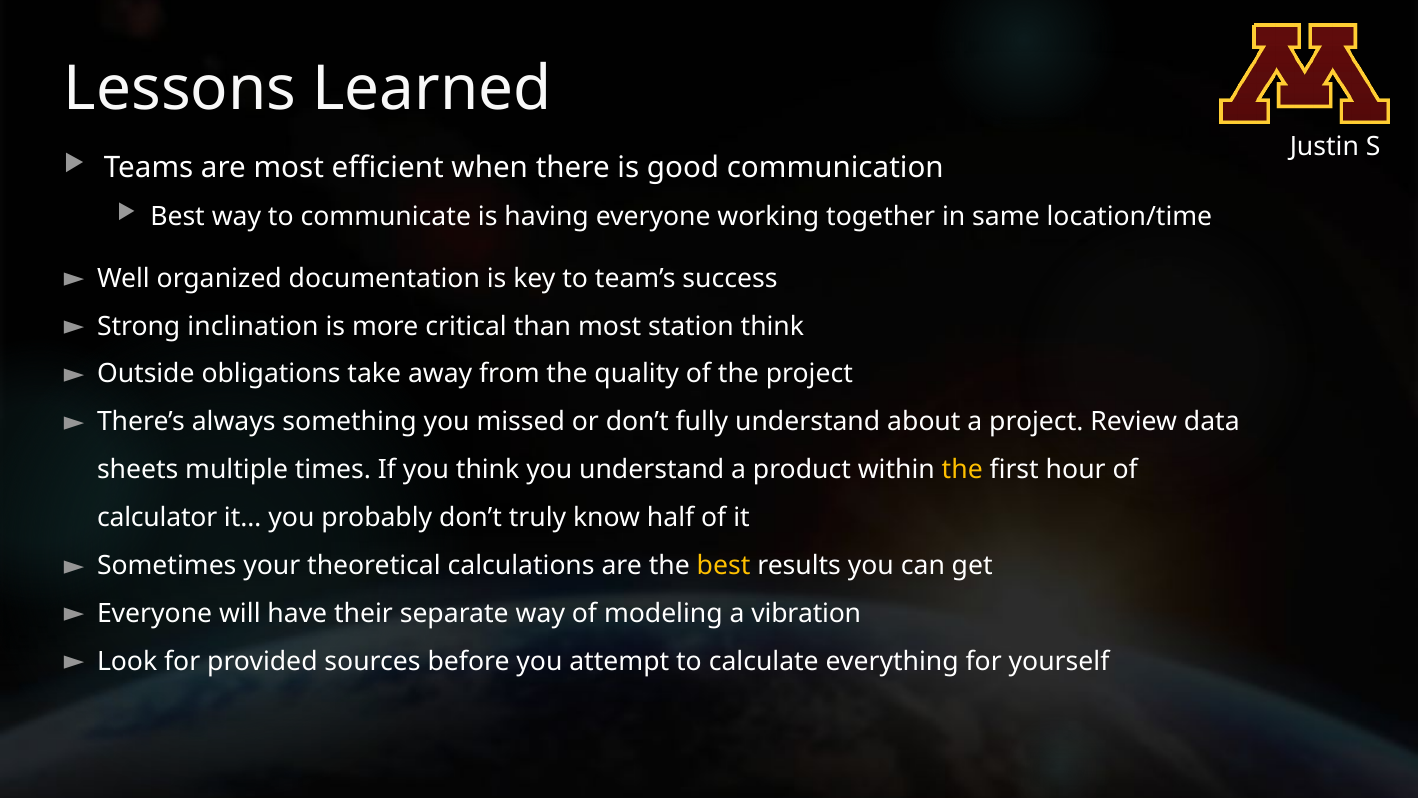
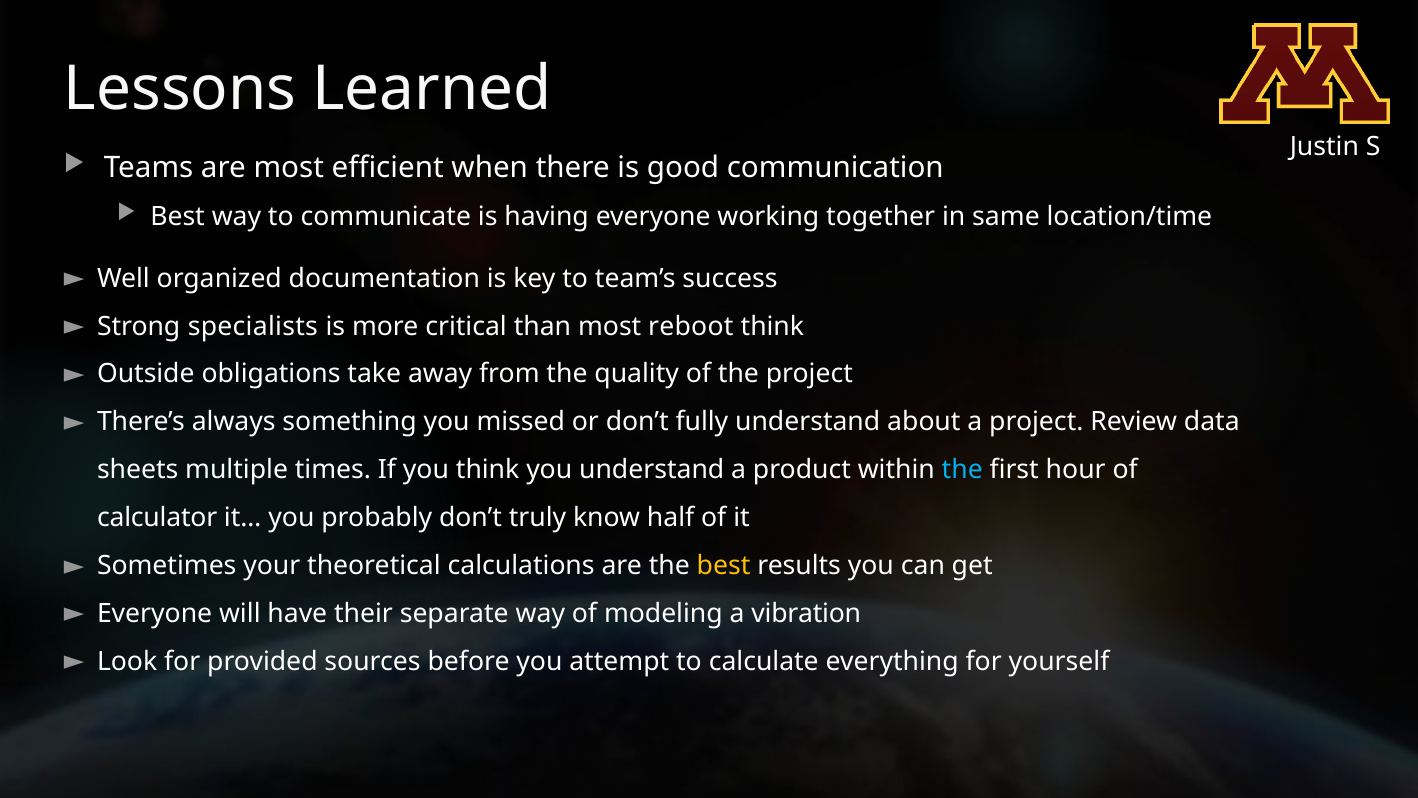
inclination: inclination -> specialists
station: station -> reboot
the at (962, 470) colour: yellow -> light blue
